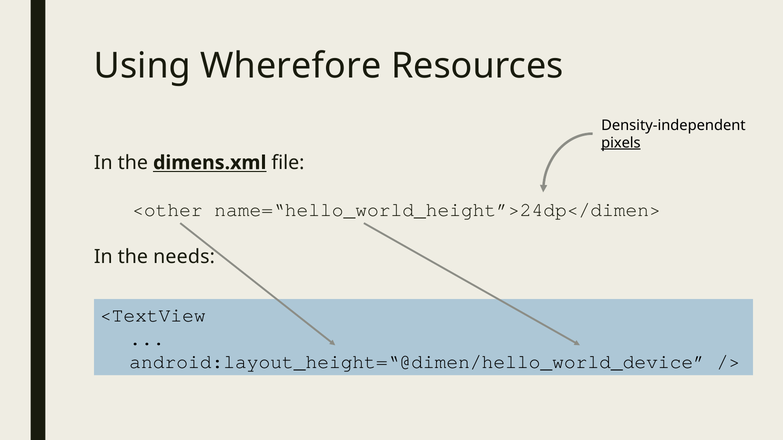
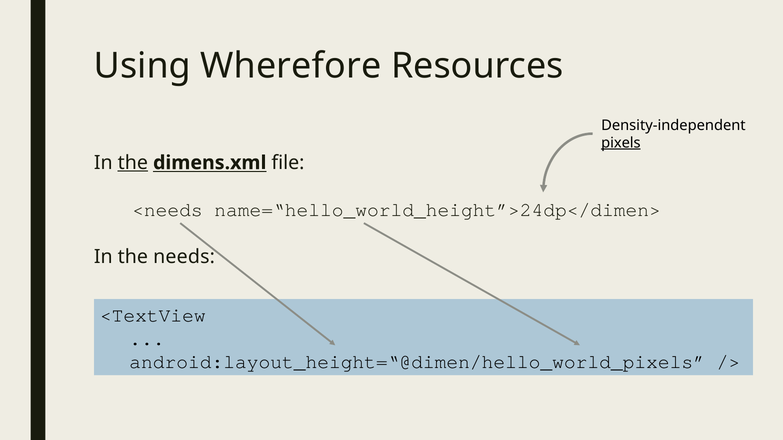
the at (133, 163) underline: none -> present
<other: <other -> <needs
android:layout_height=“@dimen/hello_world_device: android:layout_height=“@dimen/hello_world_device -> android:layout_height=“@dimen/hello_world_pixels
